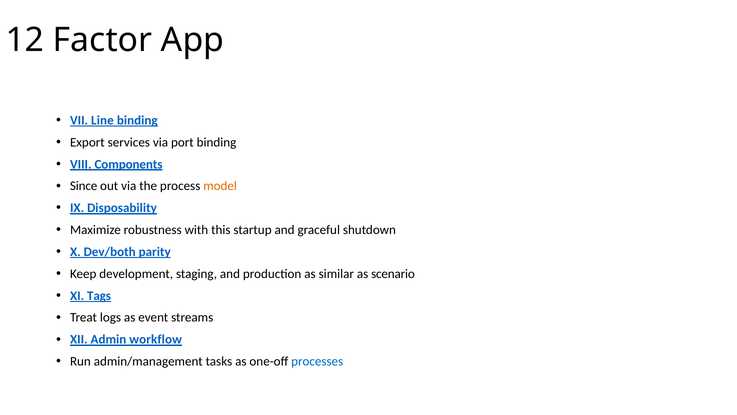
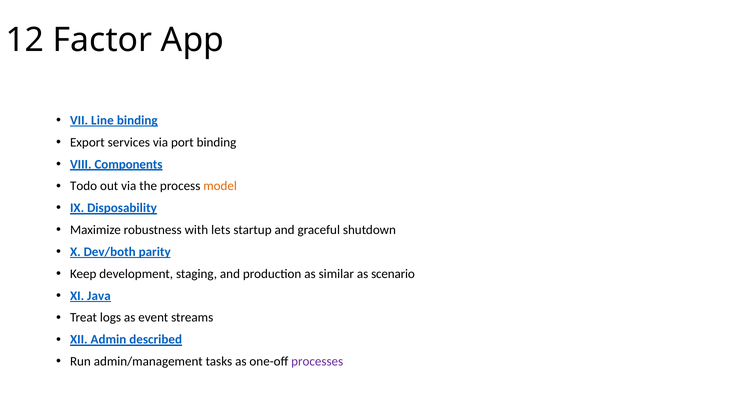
Since: Since -> Todo
this: this -> lets
Tags: Tags -> Java
workflow: workflow -> described
processes colour: blue -> purple
